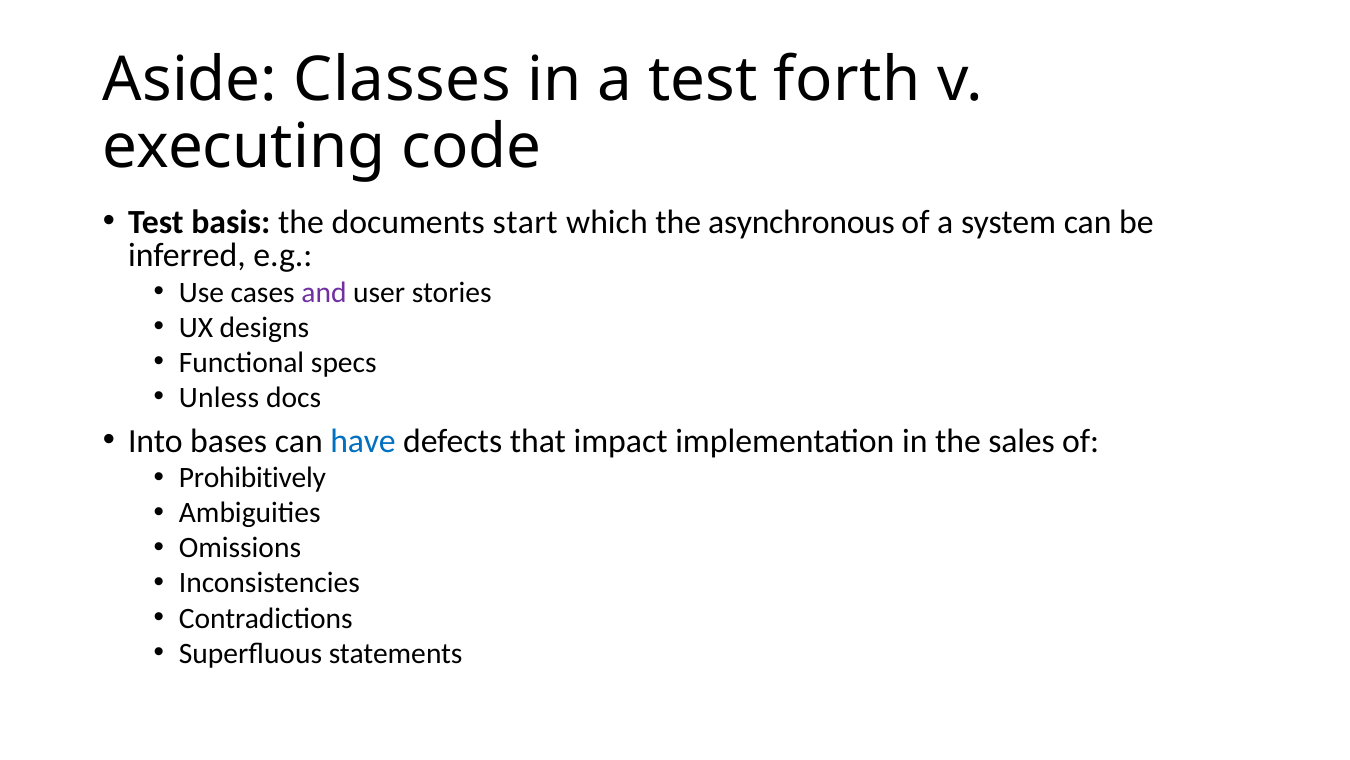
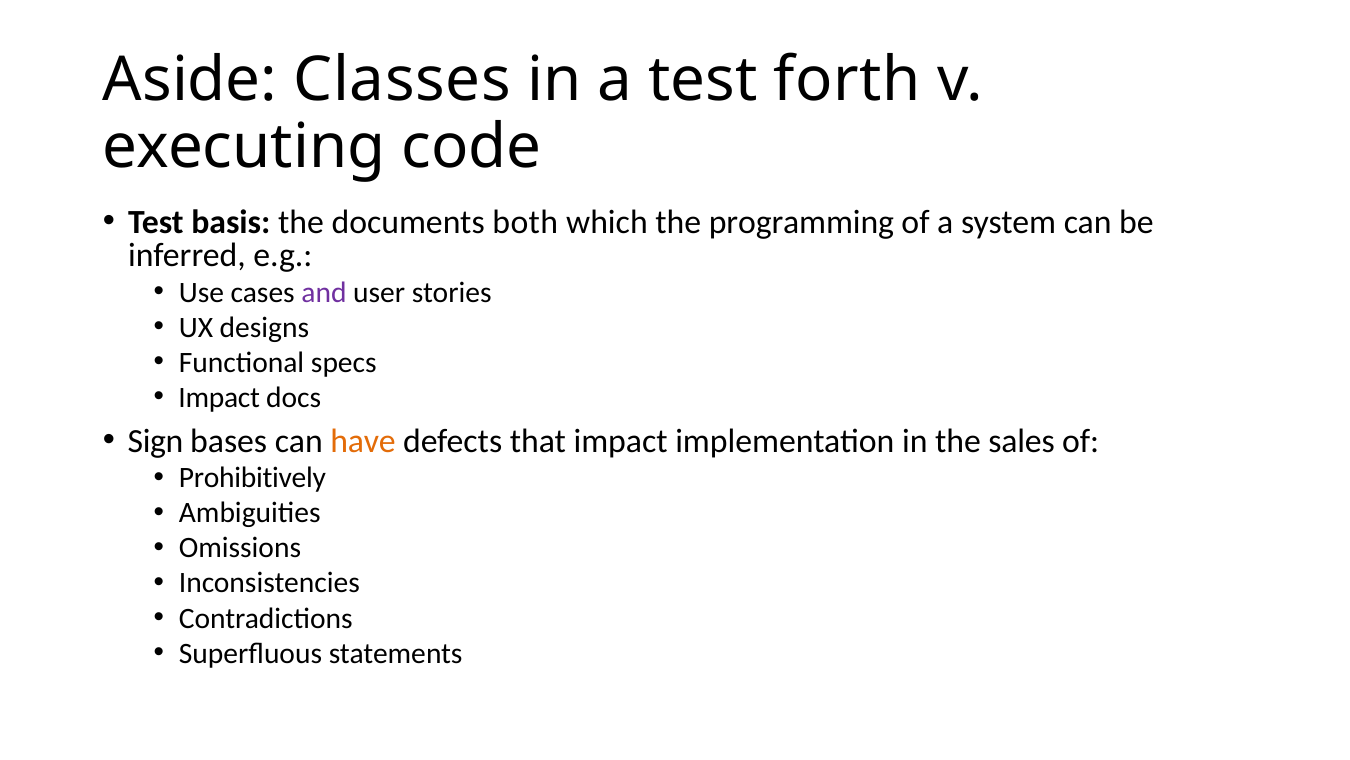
start: start -> both
asynchronous: asynchronous -> programming
Unless at (219, 397): Unless -> Impact
Into: Into -> Sign
have colour: blue -> orange
